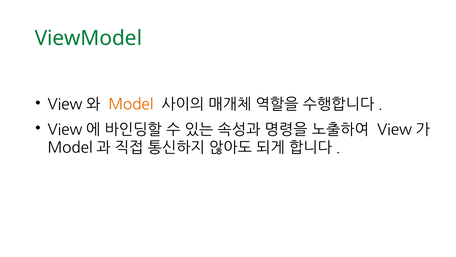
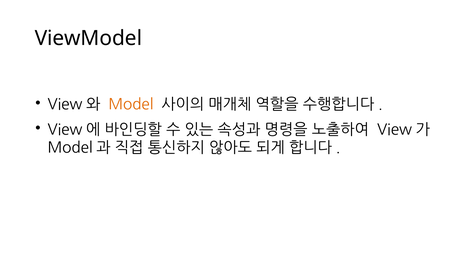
ViewModel colour: green -> black
